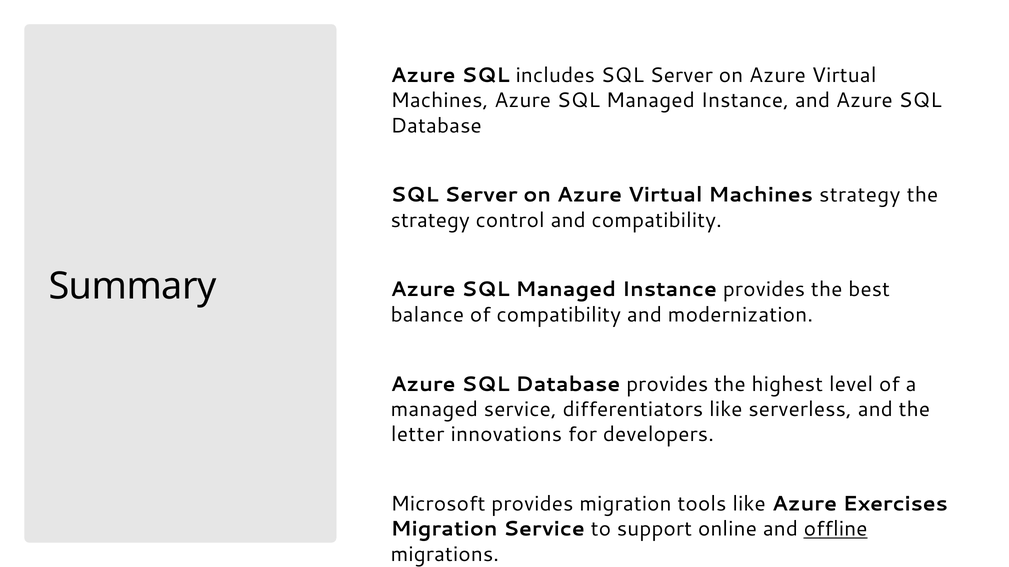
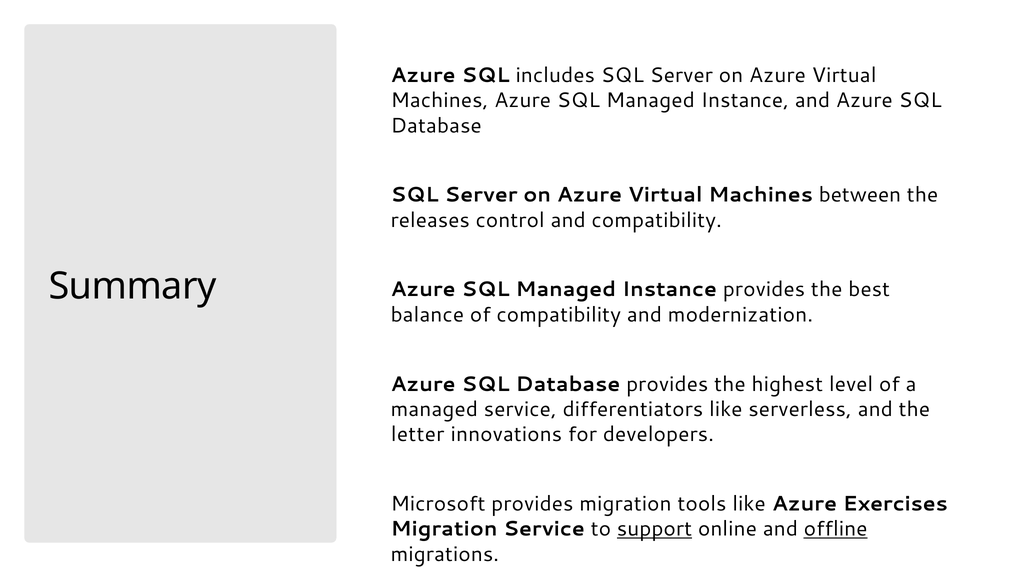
Machines strategy: strategy -> between
strategy at (430, 220): strategy -> releases
support underline: none -> present
